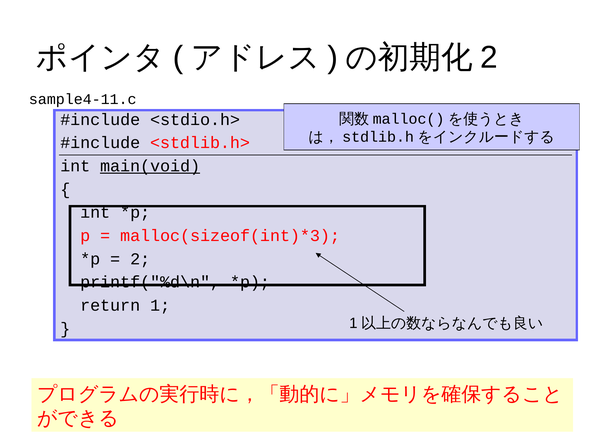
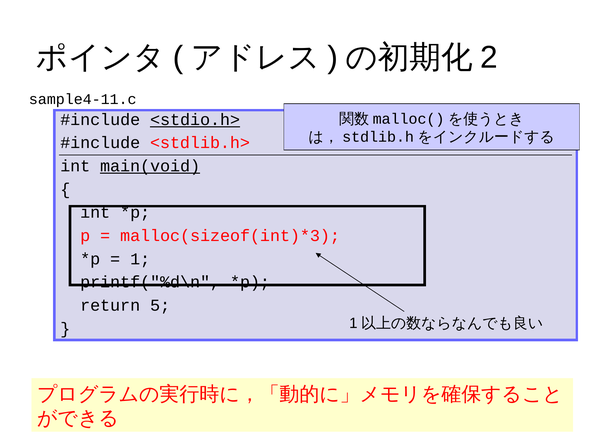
<stdio.h> underline: none -> present
2 at (140, 259): 2 -> 1
1: 1 -> 5
